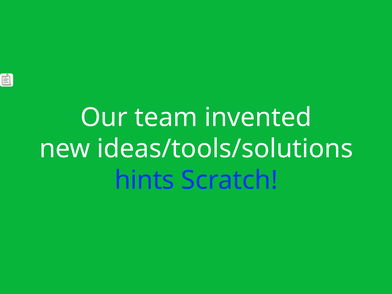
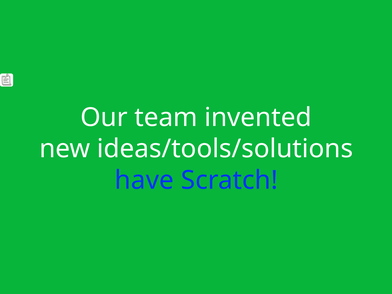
hints: hints -> have
